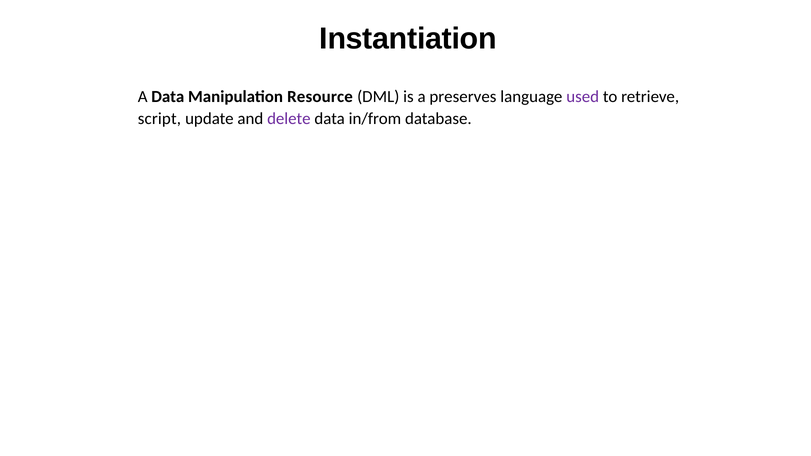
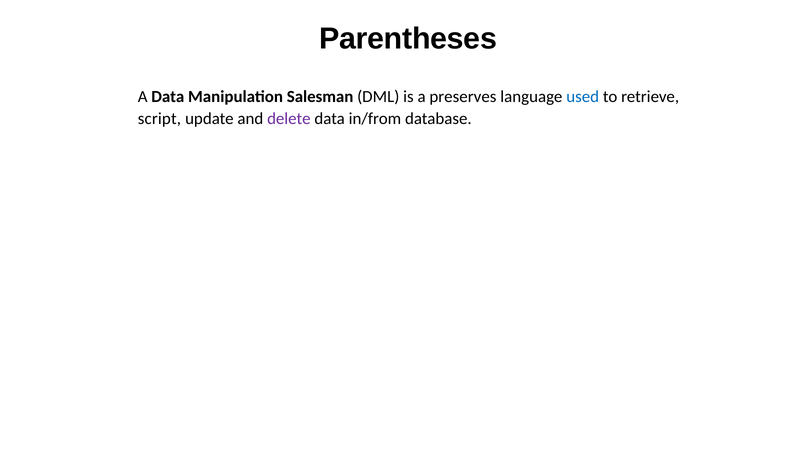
Instantiation: Instantiation -> Parentheses
Resource: Resource -> Salesman
used colour: purple -> blue
